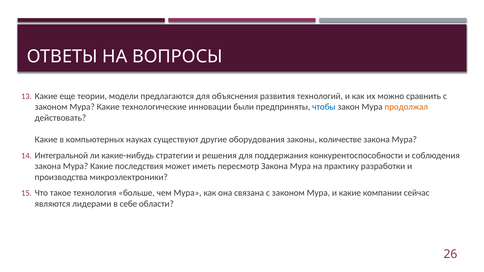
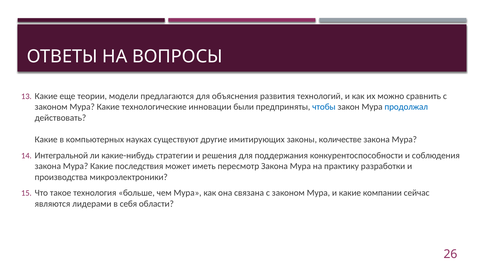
продолжал colour: orange -> blue
оборудования: оборудования -> имитирующих
себе: себе -> себя
